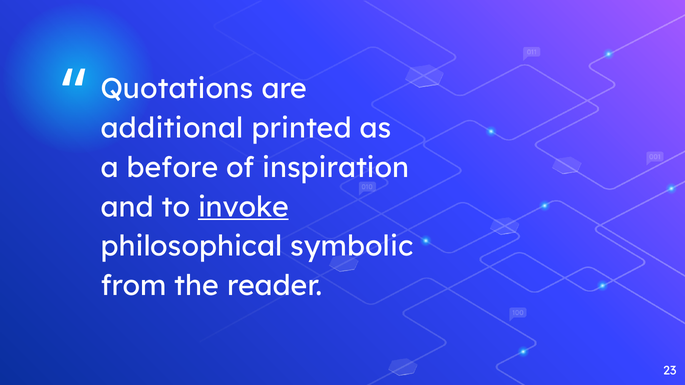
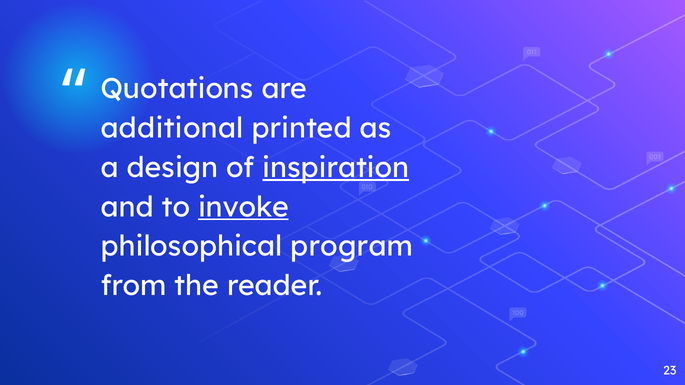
before: before -> design
inspiration underline: none -> present
symbolic: symbolic -> program
